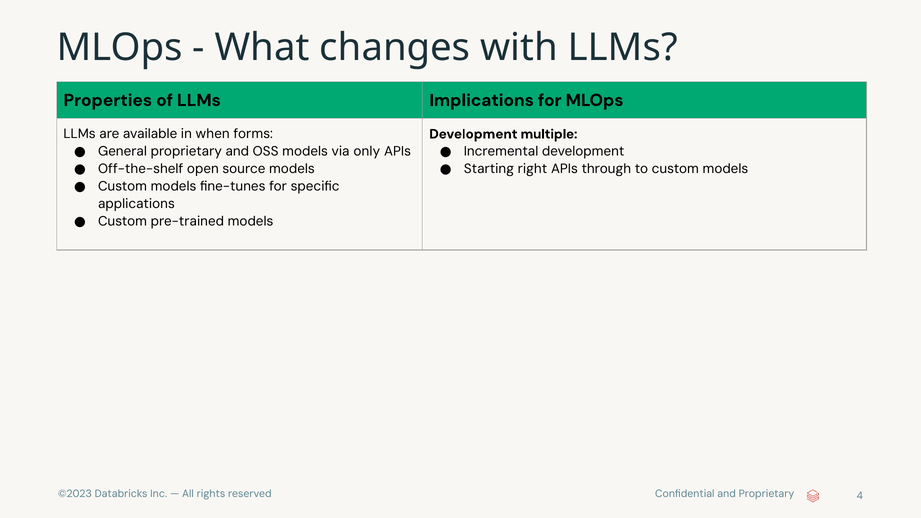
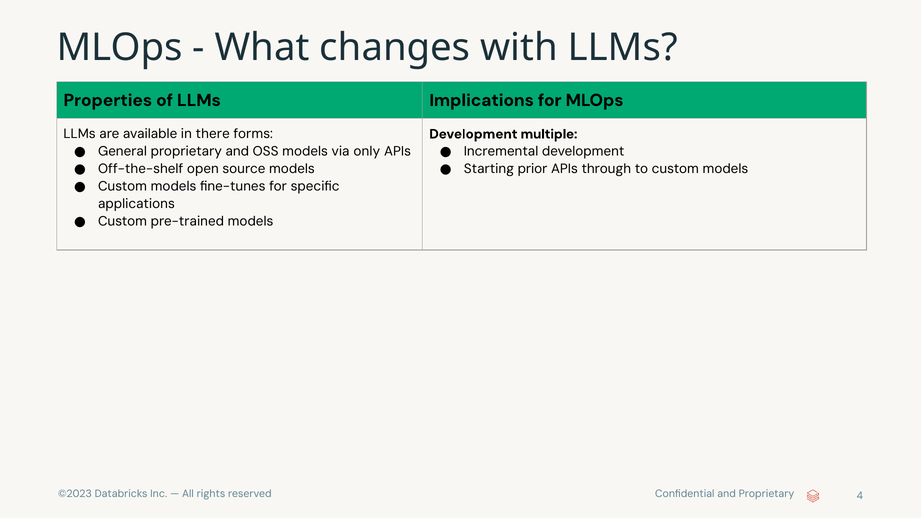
when: when -> there
right: right -> prior
